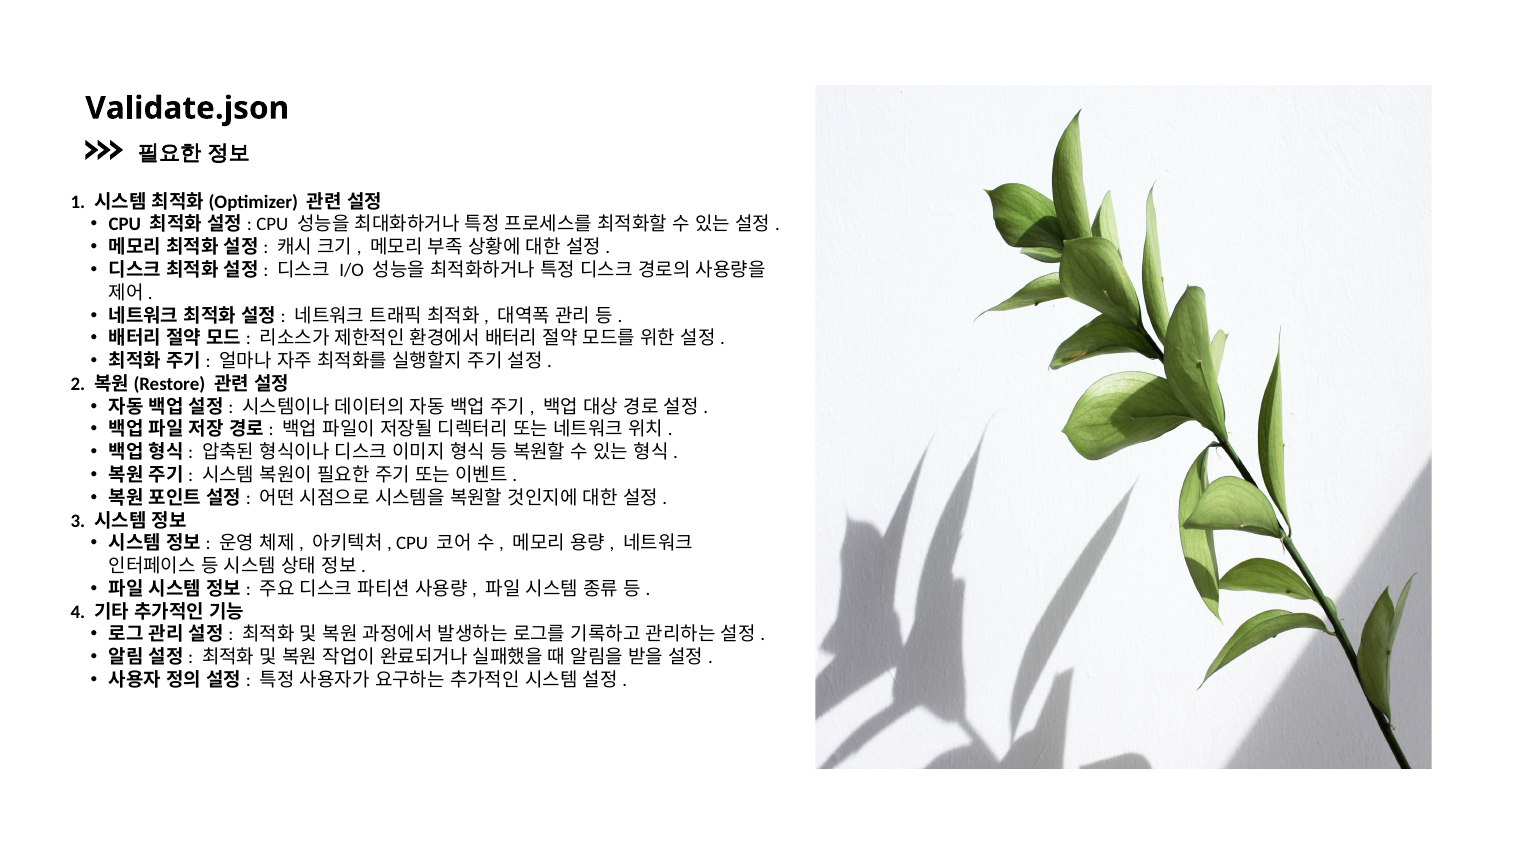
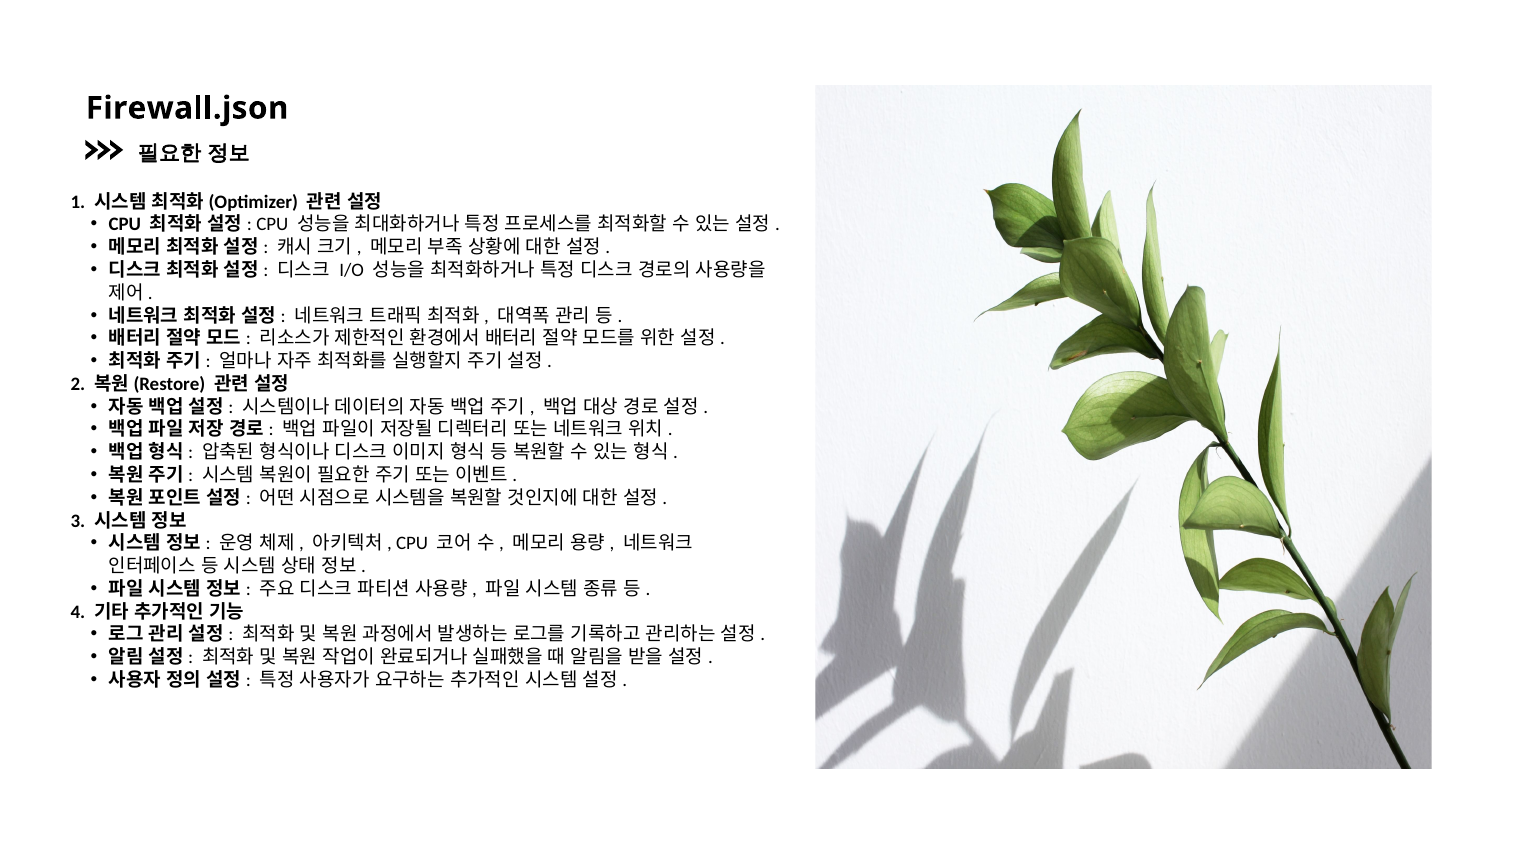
Validate.json: Validate.json -> Firewall.json
